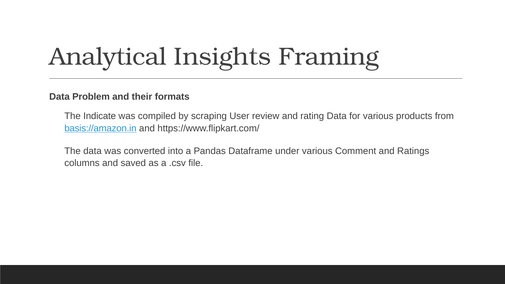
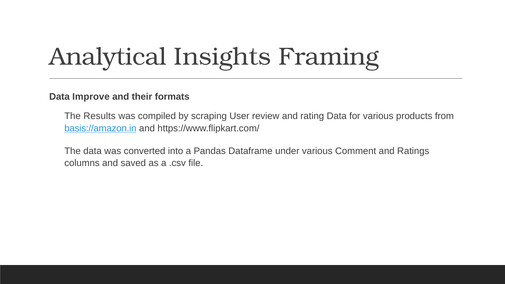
Problem: Problem -> Improve
Indicate: Indicate -> Results
